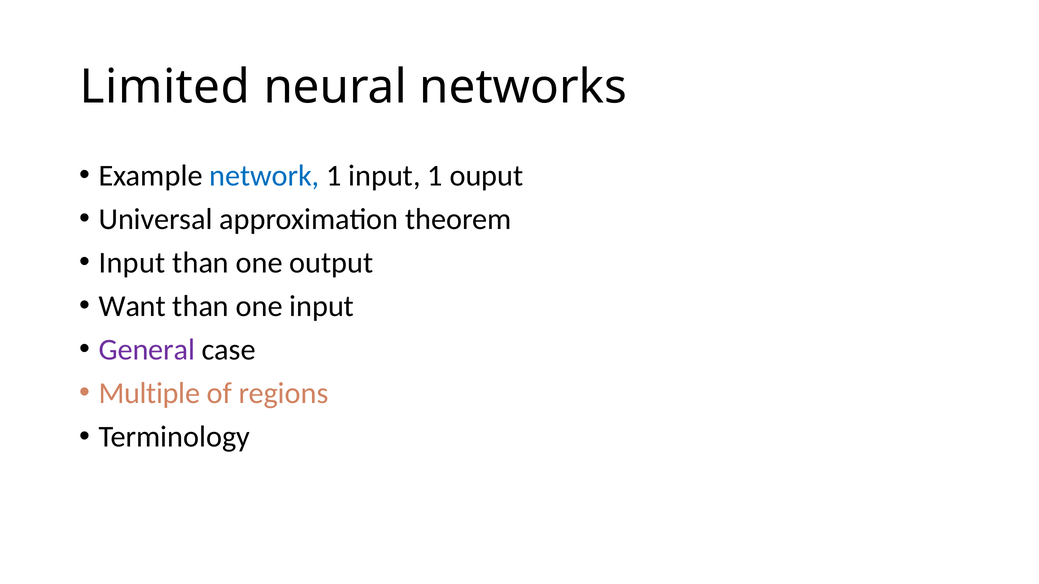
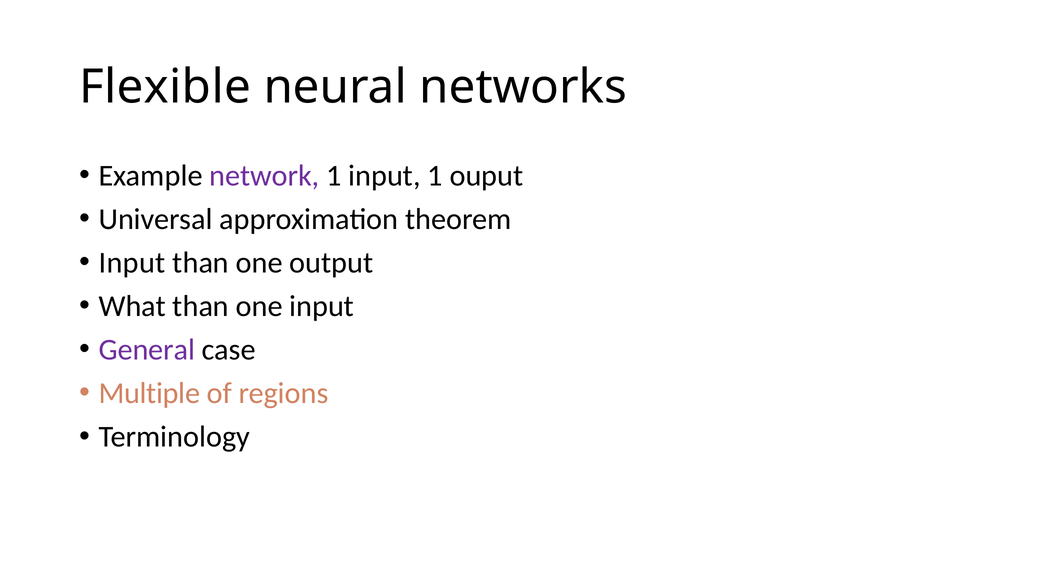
Limited: Limited -> Flexible
network colour: blue -> purple
Want: Want -> What
